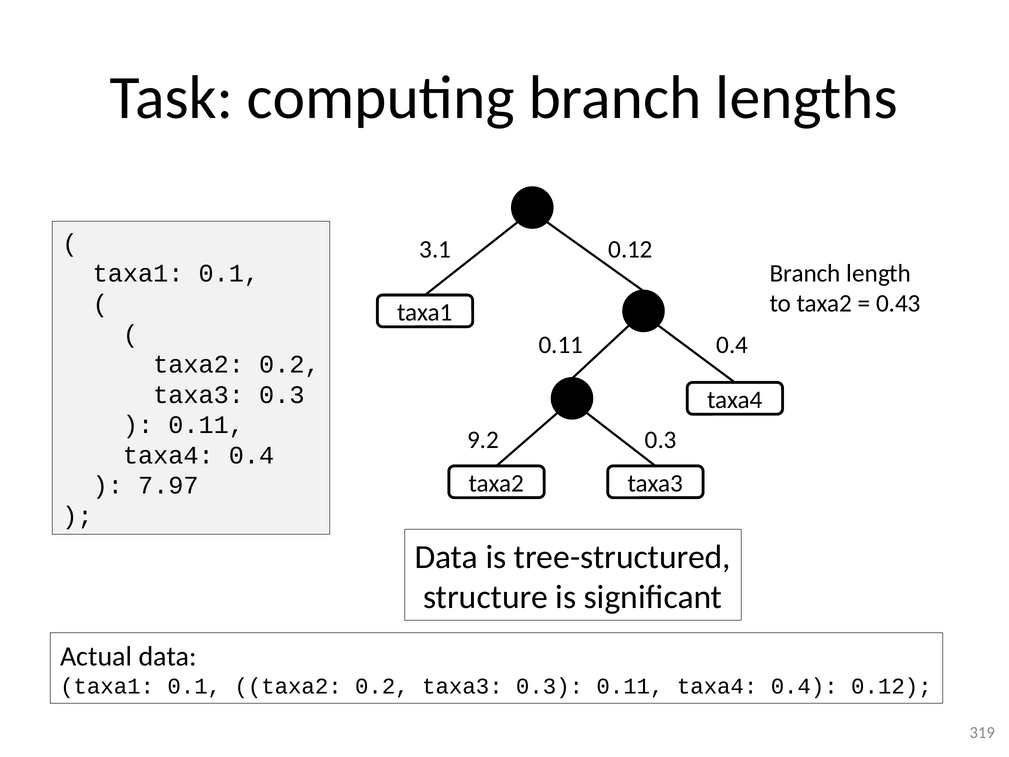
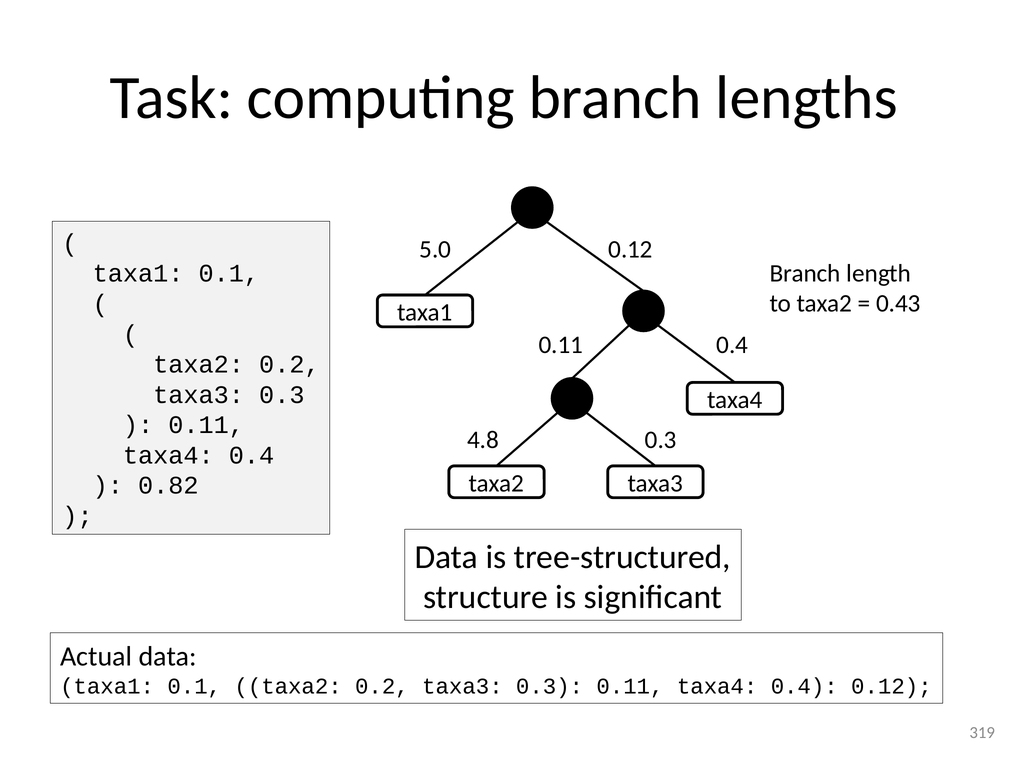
3.1: 3.1 -> 5.0
9.2: 9.2 -> 4.8
7.97: 7.97 -> 0.82
